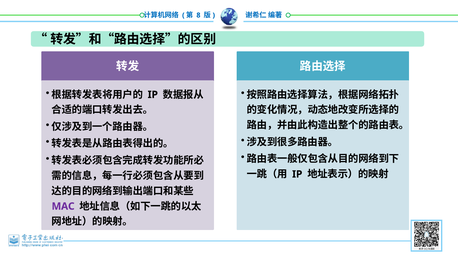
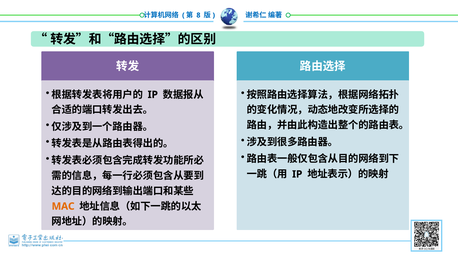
MAC colour: purple -> orange
